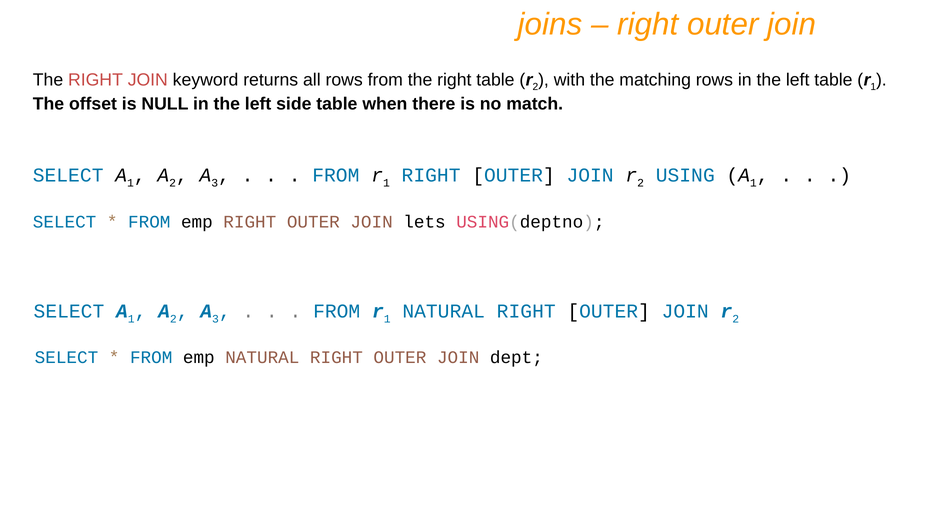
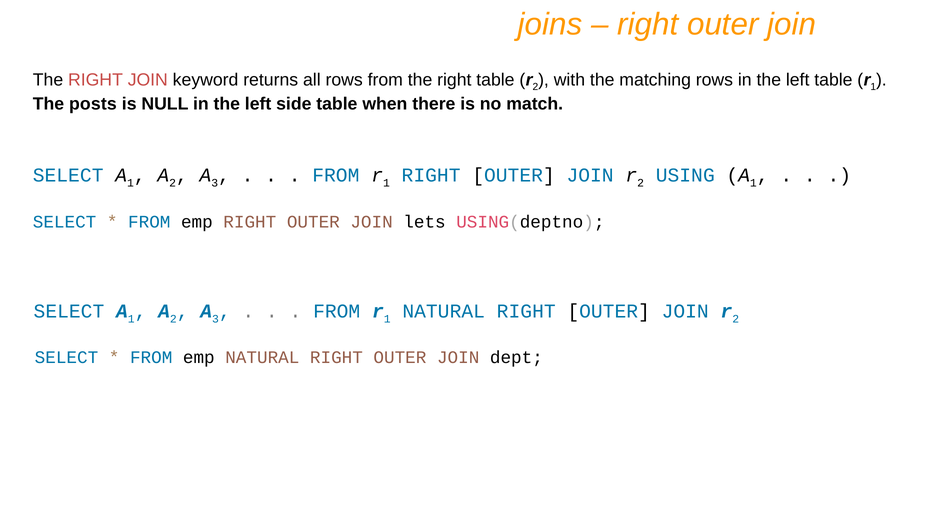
offset: offset -> posts
